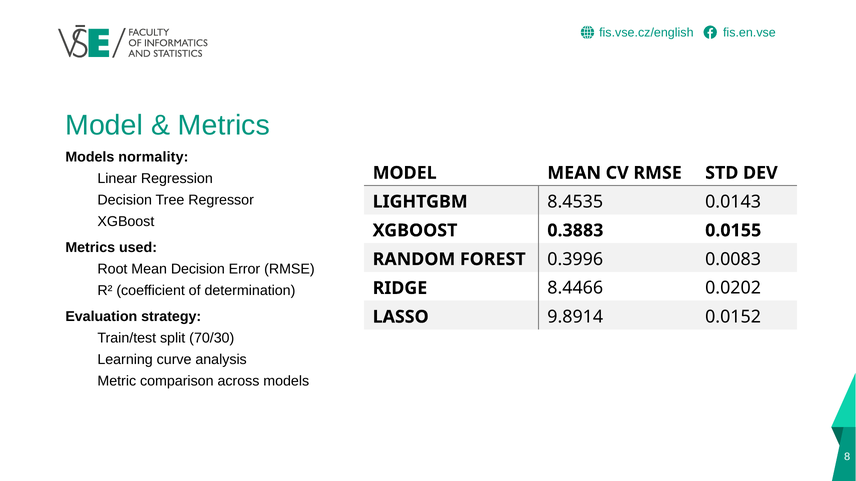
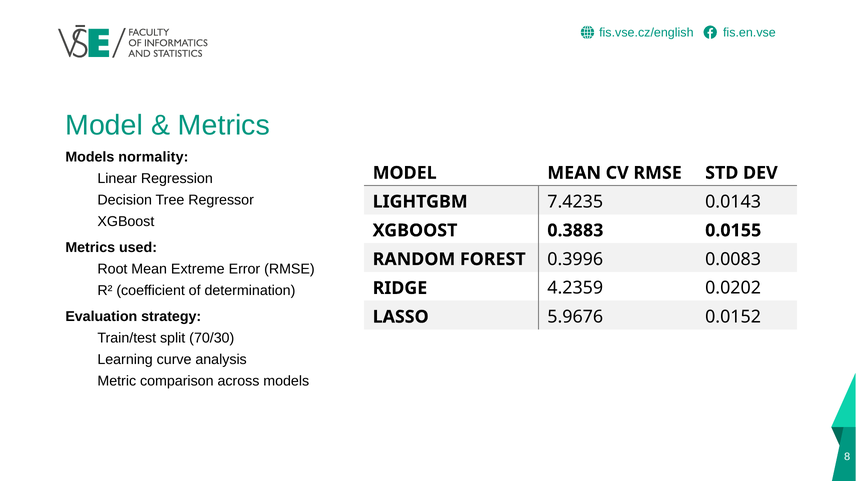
8.4535: 8.4535 -> 7.4235
Mean Decision: Decision -> Extreme
8.4466: 8.4466 -> 4.2359
9.8914: 9.8914 -> 5.9676
